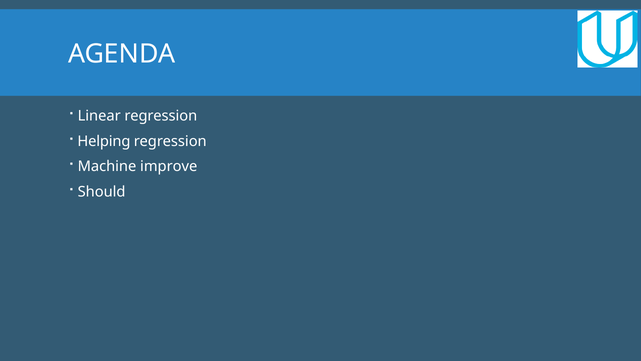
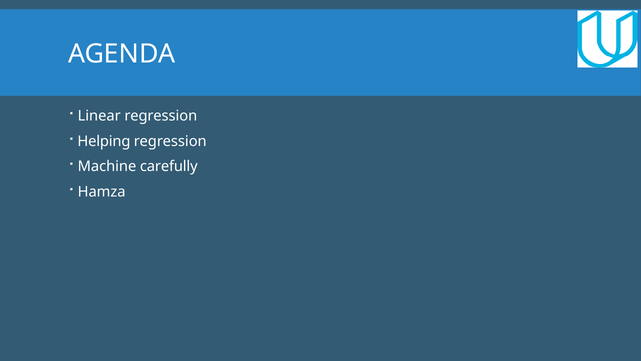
improve: improve -> carefully
Should: Should -> Hamza
